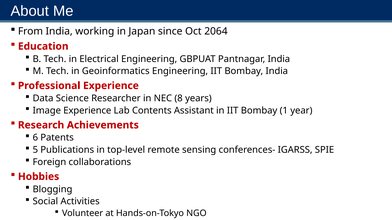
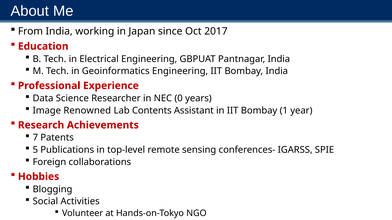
2064: 2064 -> 2017
8: 8 -> 0
Image Experience: Experience -> Renowned
6: 6 -> 7
